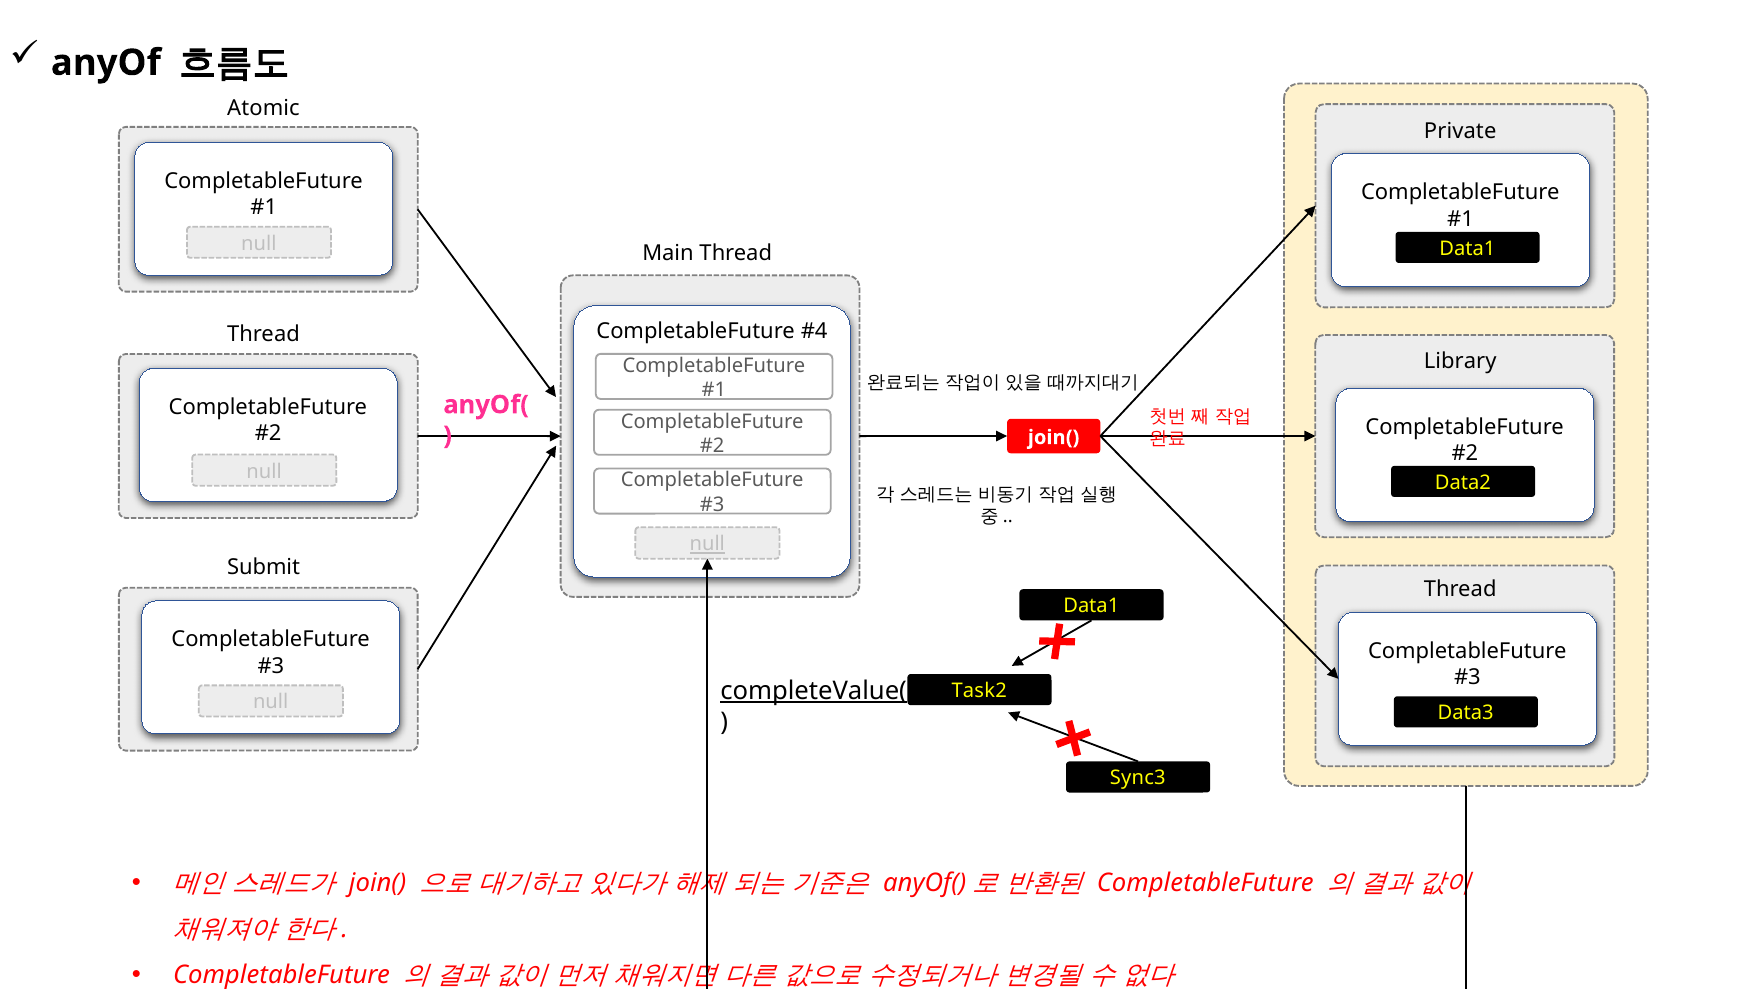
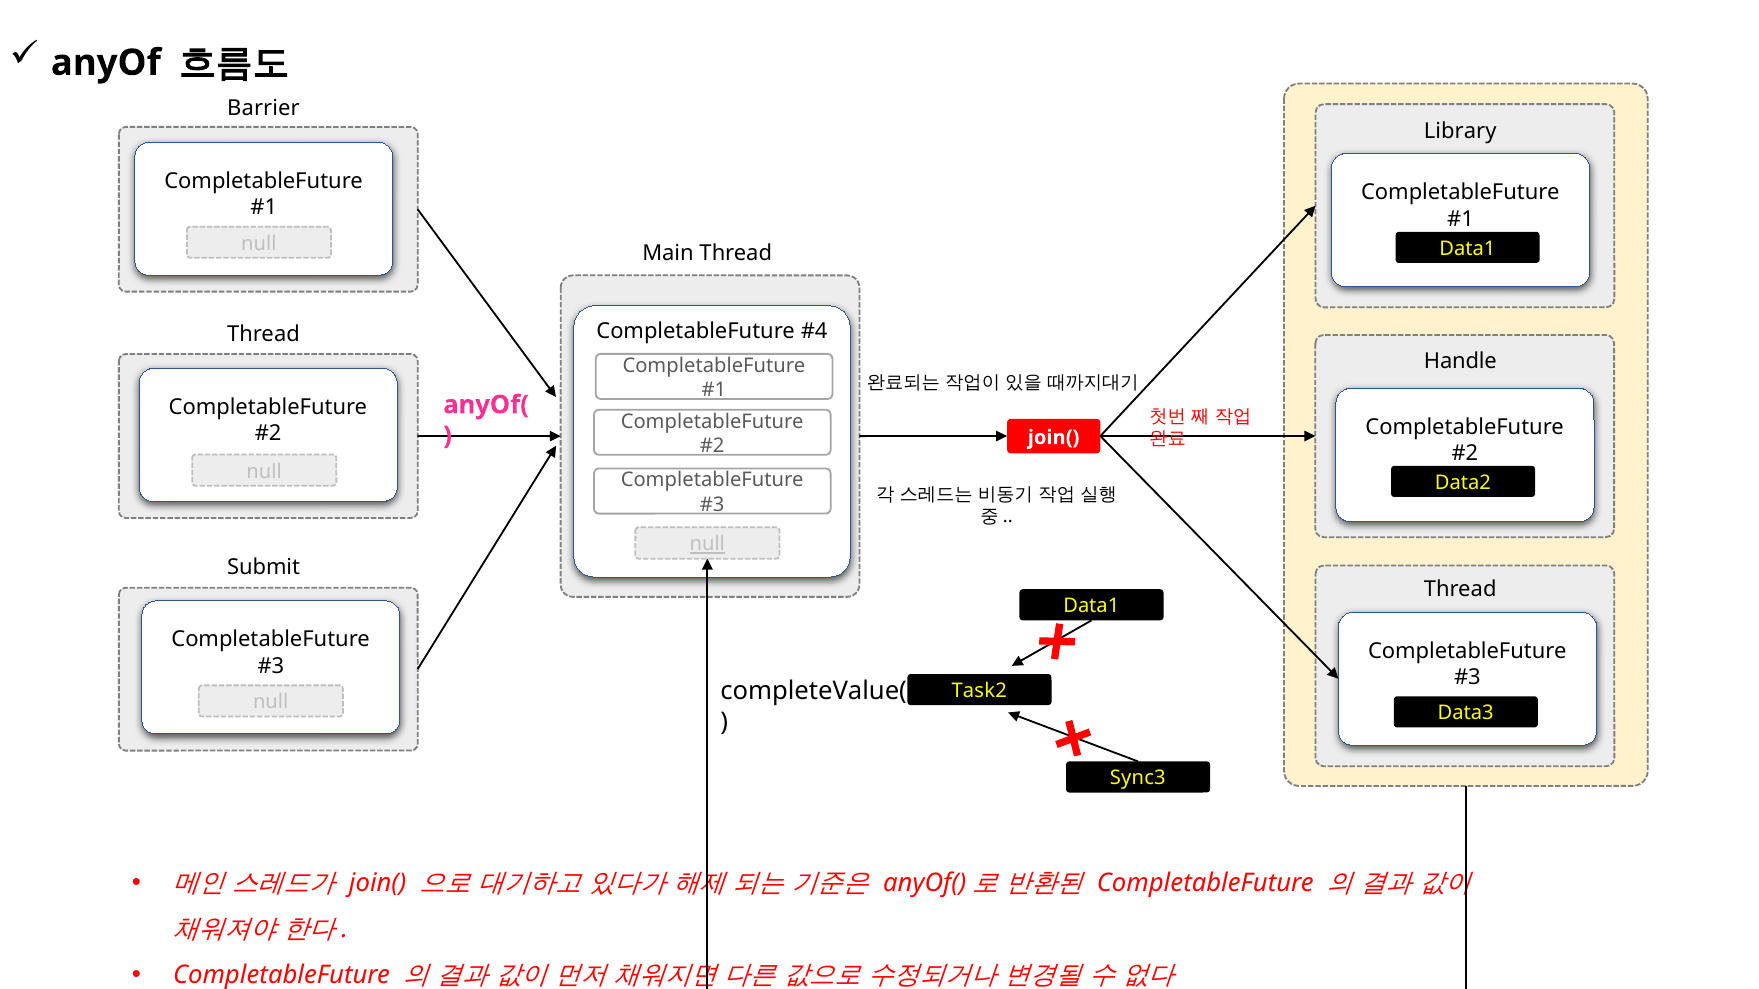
Atomic: Atomic -> Barrier
Private: Private -> Library
Library: Library -> Handle
completeValue( underline: present -> none
